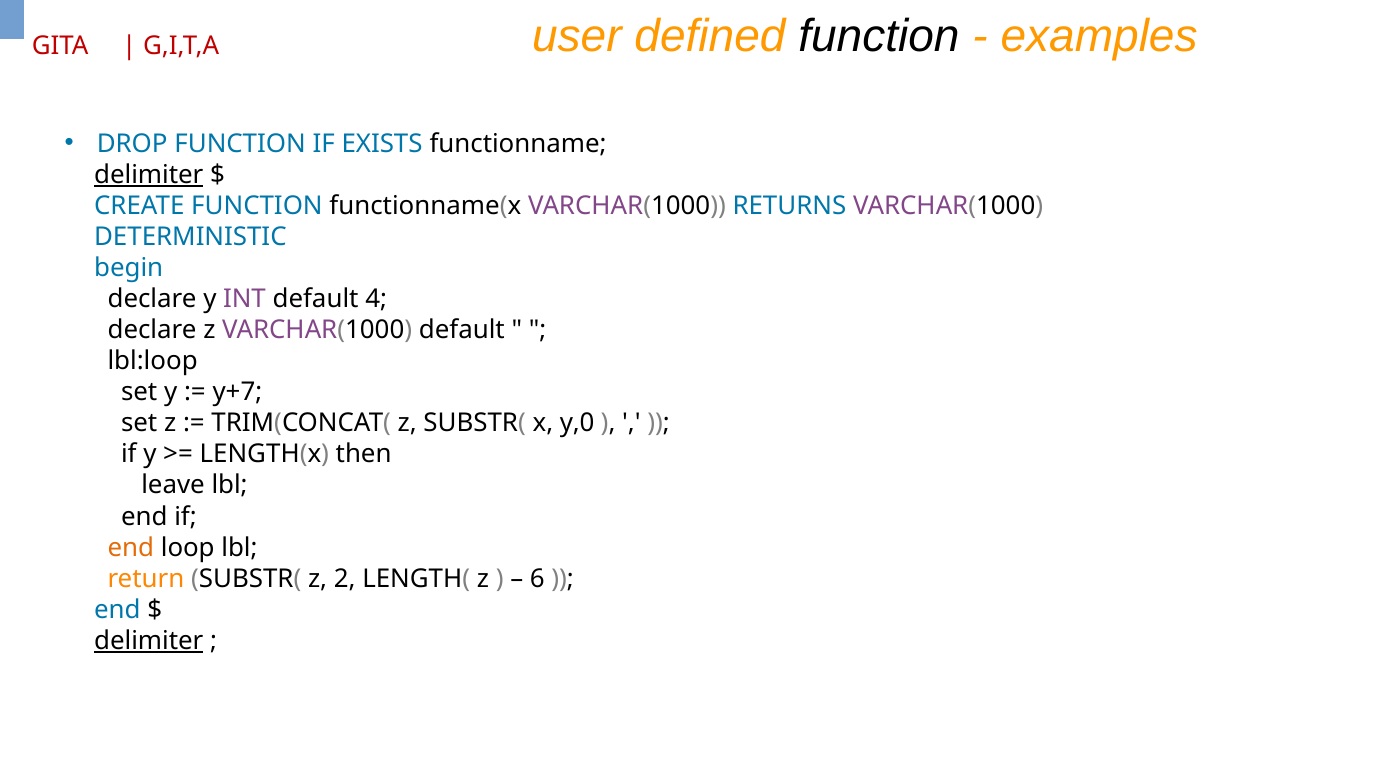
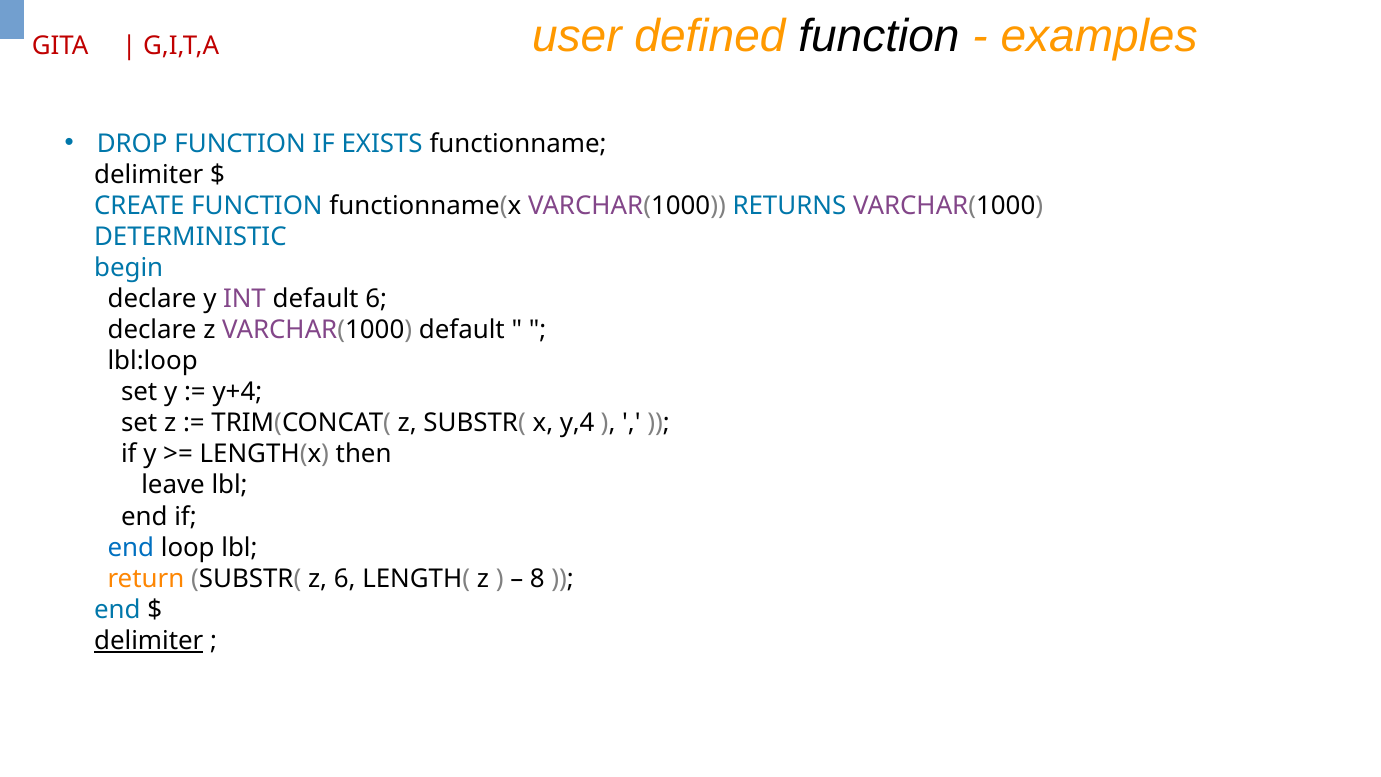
delimiter at (149, 175) underline: present -> none
default 4: 4 -> 6
y+7: y+7 -> y+4
y,0: y,0 -> y,4
end at (131, 547) colour: orange -> blue
z 2: 2 -> 6
6: 6 -> 8
